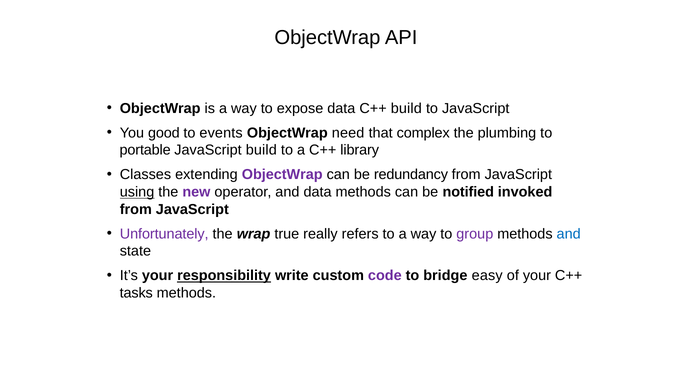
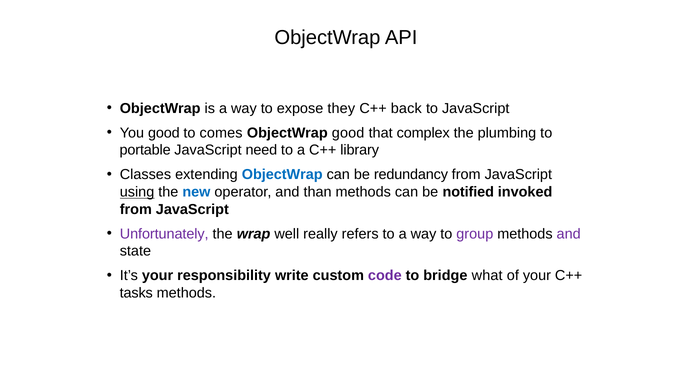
expose data: data -> they
C++ build: build -> back
events: events -> comes
ObjectWrap need: need -> good
JavaScript build: build -> need
ObjectWrap at (282, 175) colour: purple -> blue
new colour: purple -> blue
and data: data -> than
true: true -> well
and at (569, 234) colour: blue -> purple
responsibility underline: present -> none
easy: easy -> what
